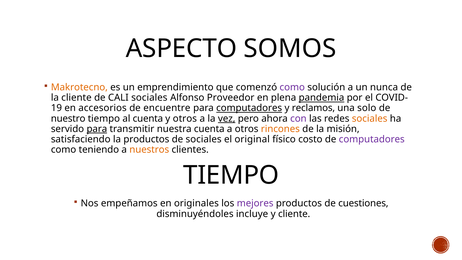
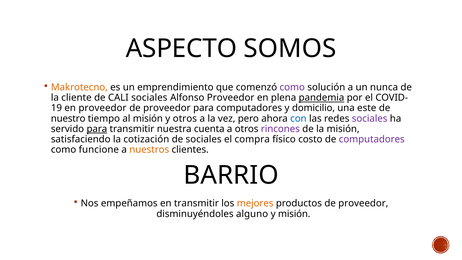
en accesorios: accesorios -> proveedor
encuentre at (167, 108): encuentre -> proveedor
computadores at (249, 108) underline: present -> none
reclamos: reclamos -> domicilio
solo: solo -> este
al cuenta: cuenta -> misión
vez underline: present -> none
con colour: purple -> blue
sociales at (370, 119) colour: orange -> purple
rincones colour: orange -> purple
la productos: productos -> cotización
original: original -> compra
teniendo: teniendo -> funcione
TIEMPO at (231, 175): TIEMPO -> BARRIO
en originales: originales -> transmitir
mejores colour: purple -> orange
productos de cuestiones: cuestiones -> proveedor
incluye: incluye -> alguno
y cliente: cliente -> misión
